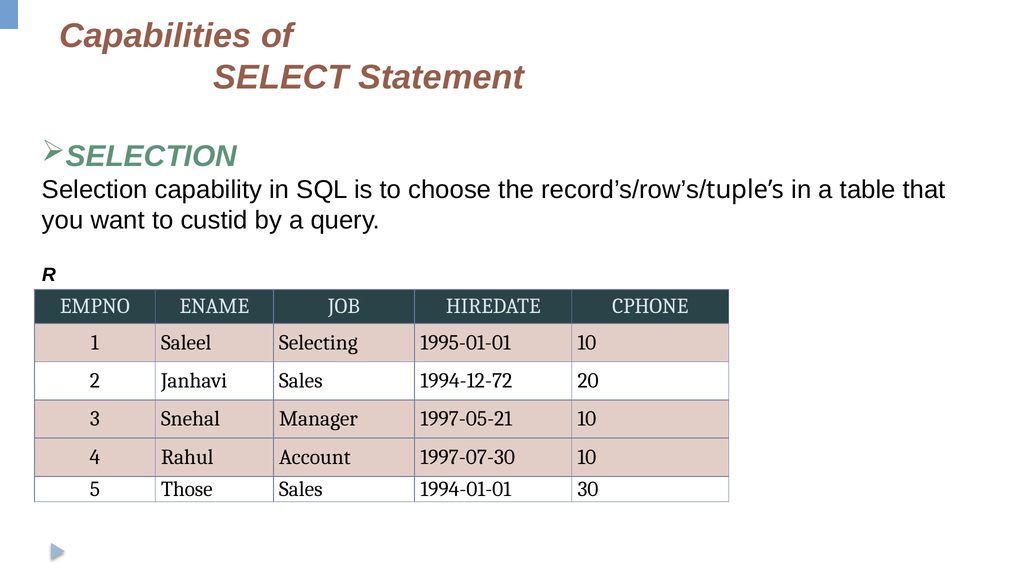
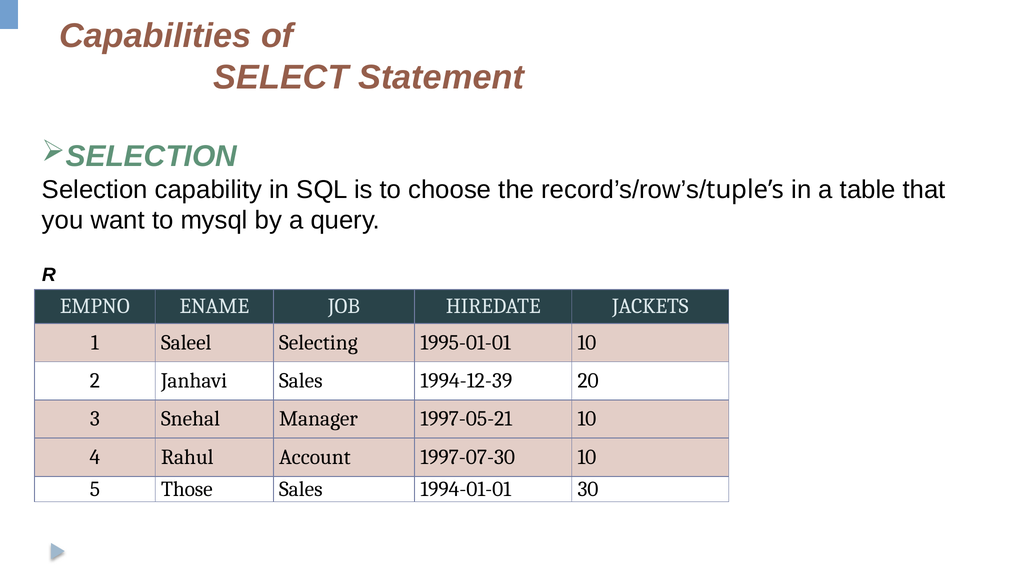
custid: custid -> mysql
CPHONE: CPHONE -> JACKETS
1994-12-72: 1994-12-72 -> 1994-12-39
